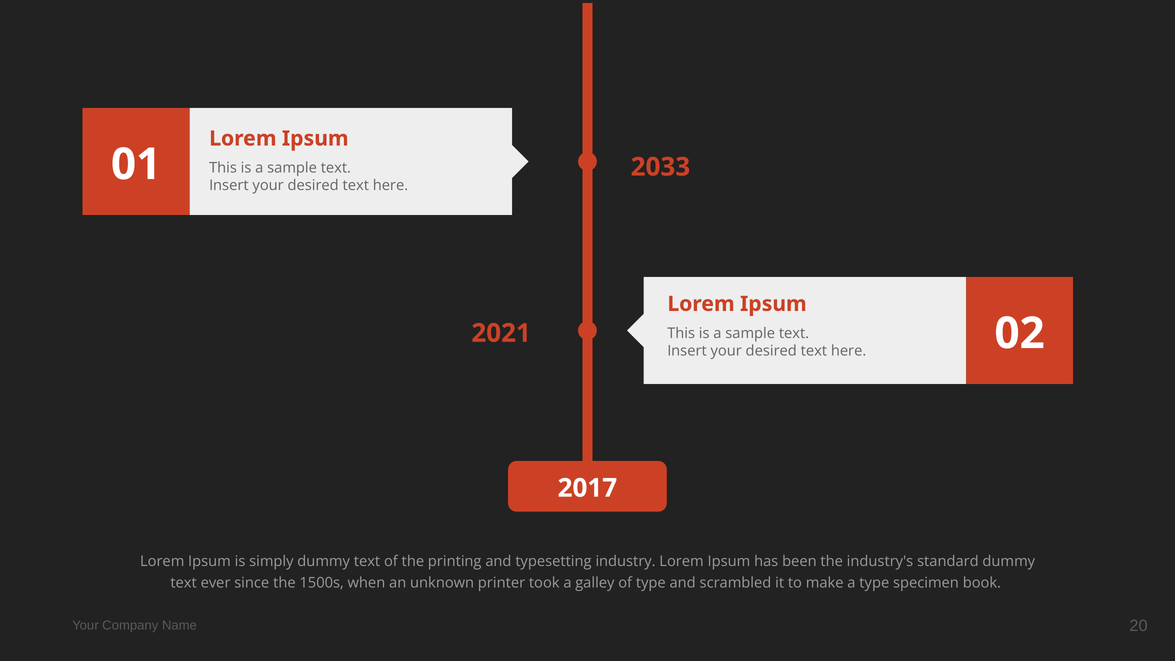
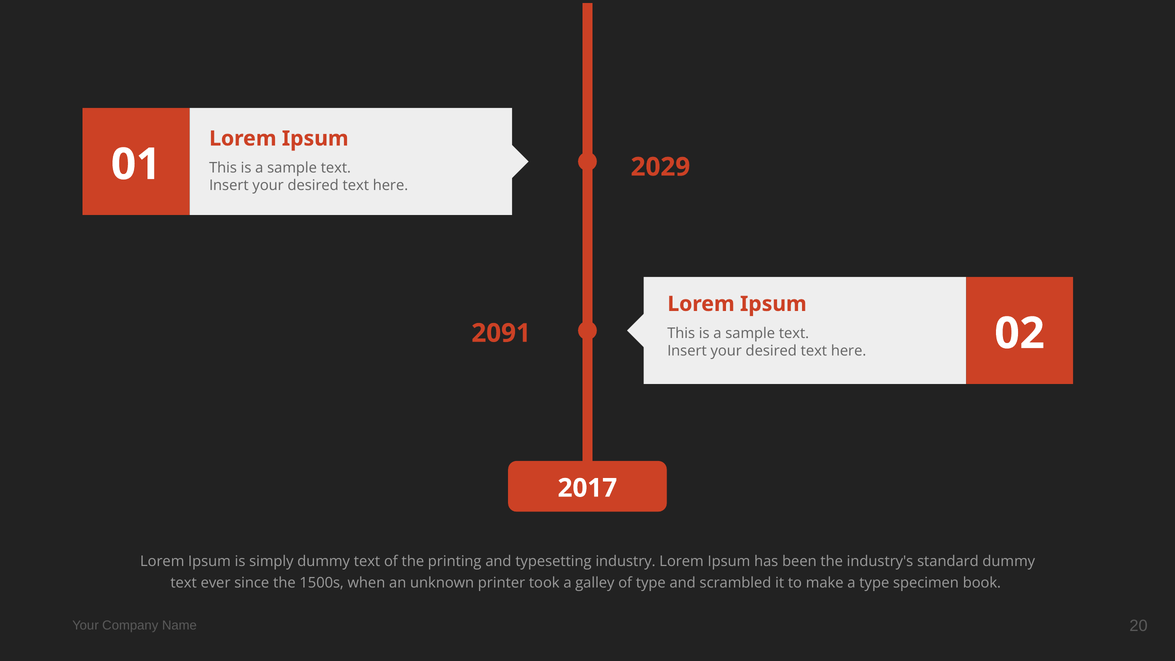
2033: 2033 -> 2029
2021: 2021 -> 2091
